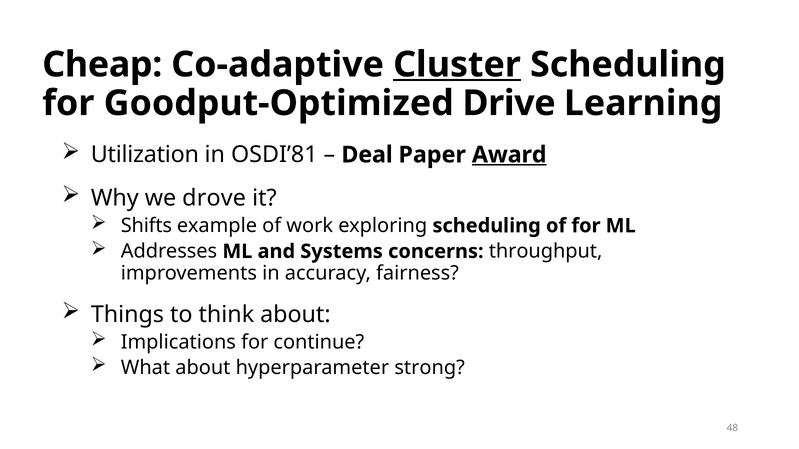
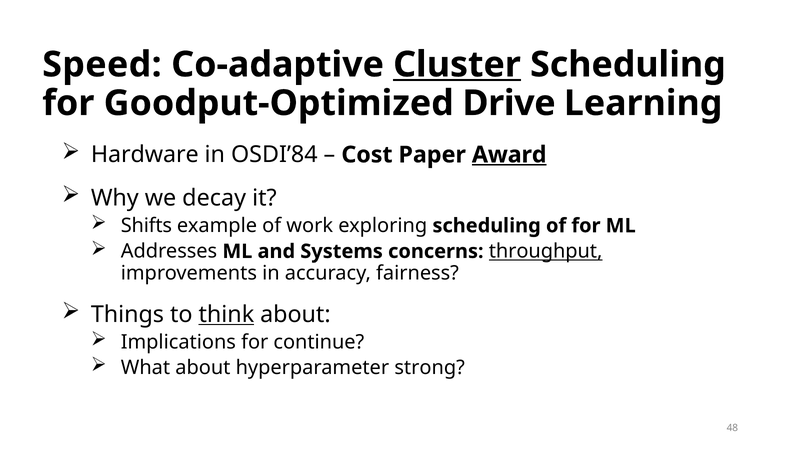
Cheap: Cheap -> Speed
Utilization: Utilization -> Hardware
OSDI’81: OSDI’81 -> OSDI’84
Deal: Deal -> Cost
drove: drove -> decay
throughput underline: none -> present
think underline: none -> present
